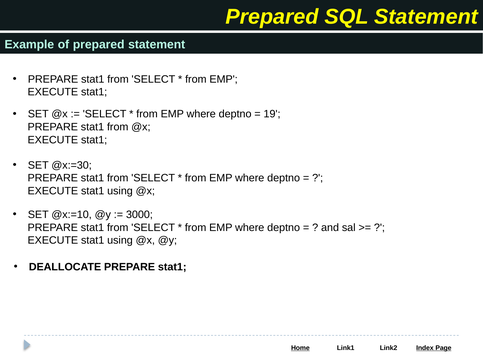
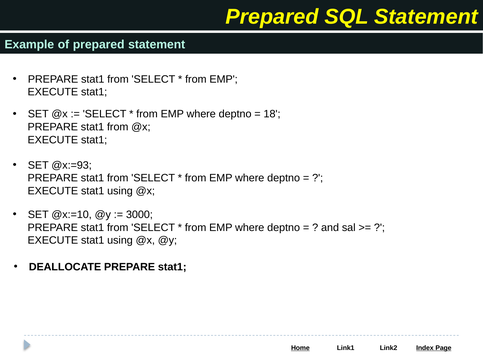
19: 19 -> 18
@x:=30: @x:=30 -> @x:=93
